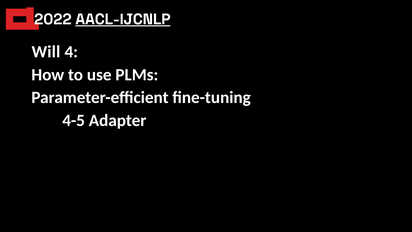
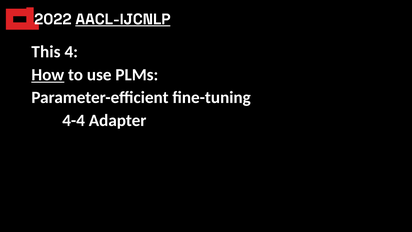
Will: Will -> This
How underline: none -> present
4-5: 4-5 -> 4-4
